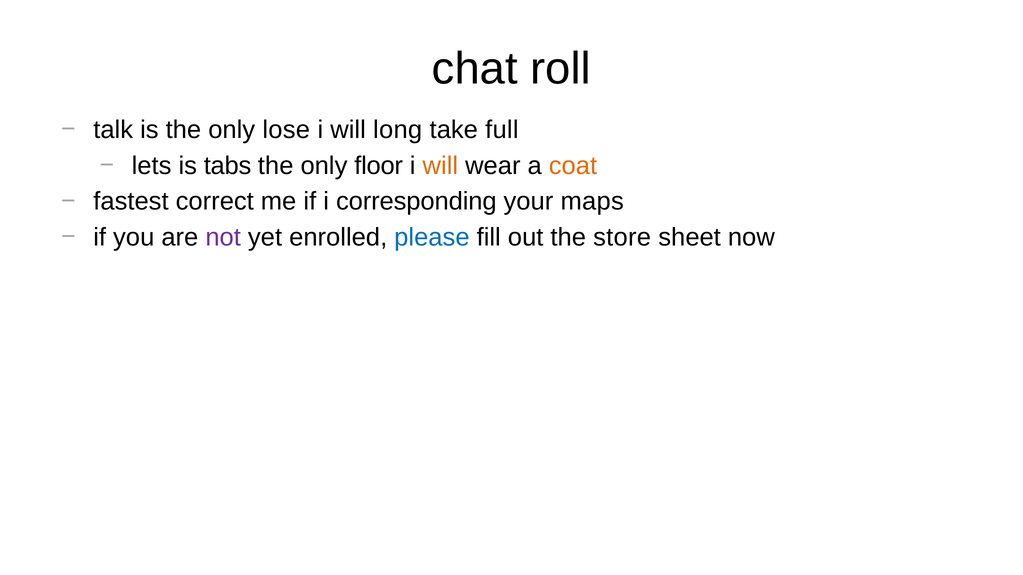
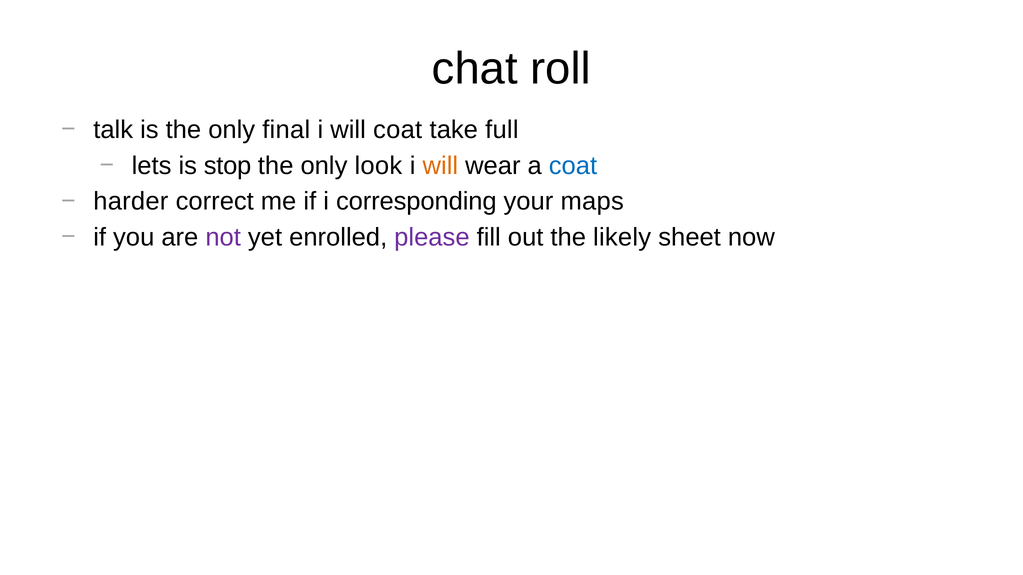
lose: lose -> final
will long: long -> coat
tabs: tabs -> stop
floor: floor -> look
coat at (573, 166) colour: orange -> blue
fastest: fastest -> harder
please colour: blue -> purple
store: store -> likely
